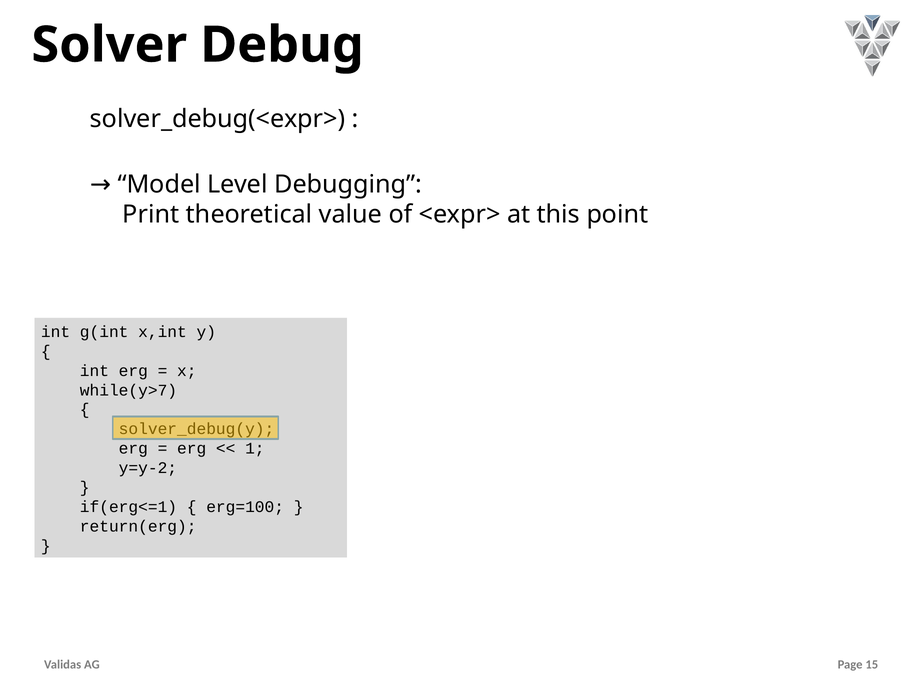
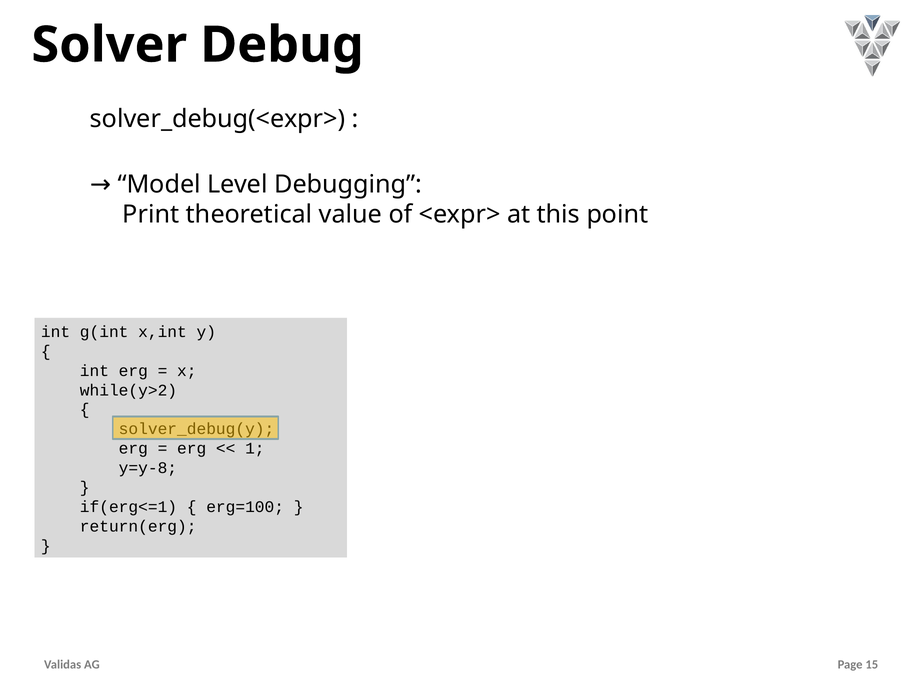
while(y>7: while(y>7 -> while(y>2
y=y-2: y=y-2 -> y=y-8
